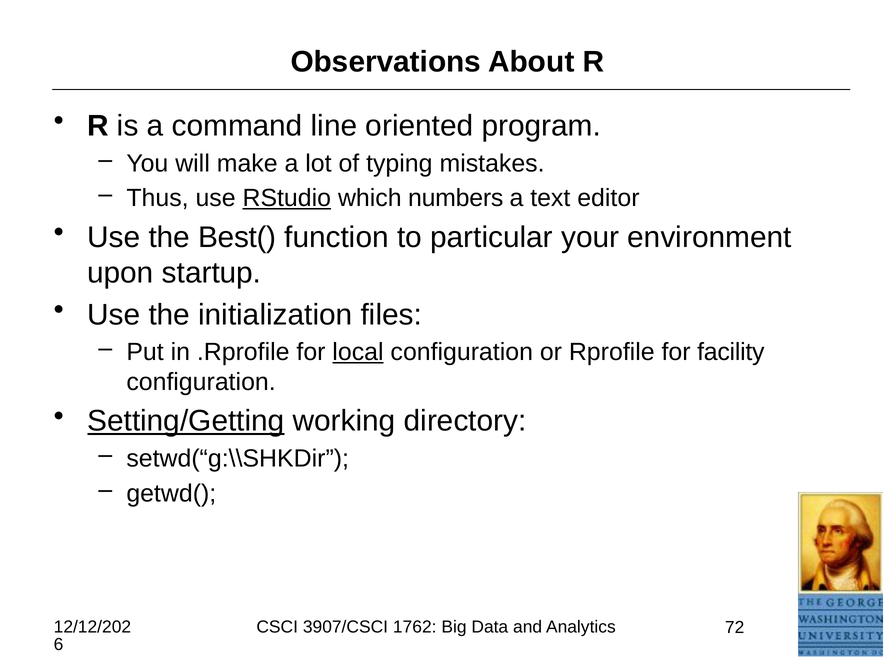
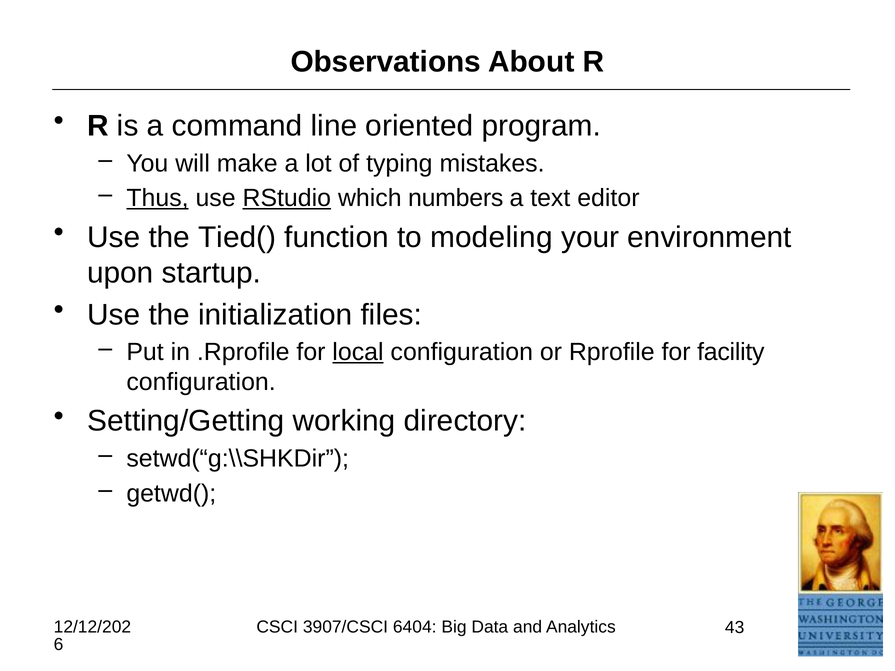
Thus underline: none -> present
Best(: Best( -> Tied(
particular: particular -> modeling
Setting/Getting underline: present -> none
1762: 1762 -> 6404
72: 72 -> 43
